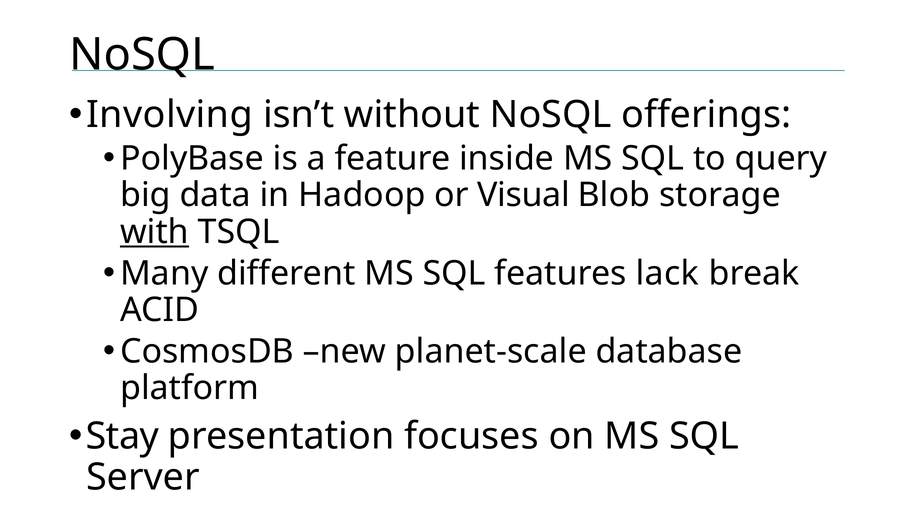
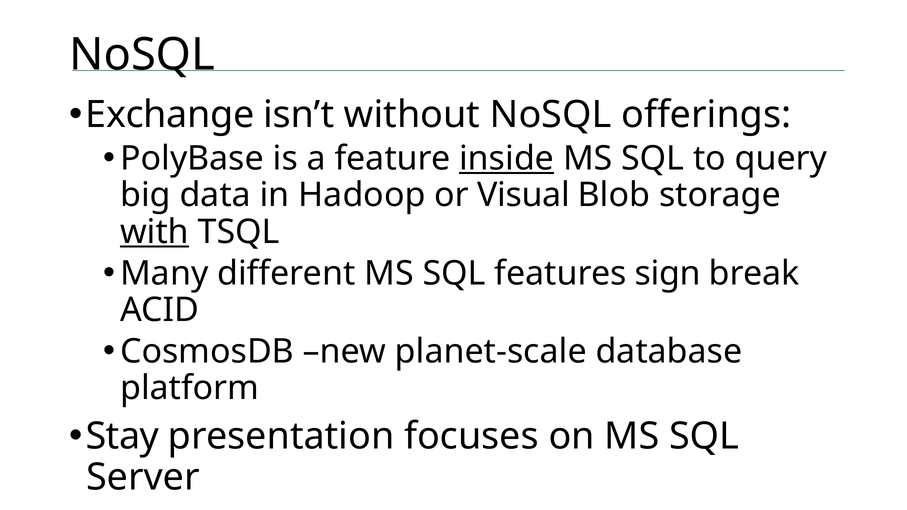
Involving: Involving -> Exchange
inside underline: none -> present
lack: lack -> sign
